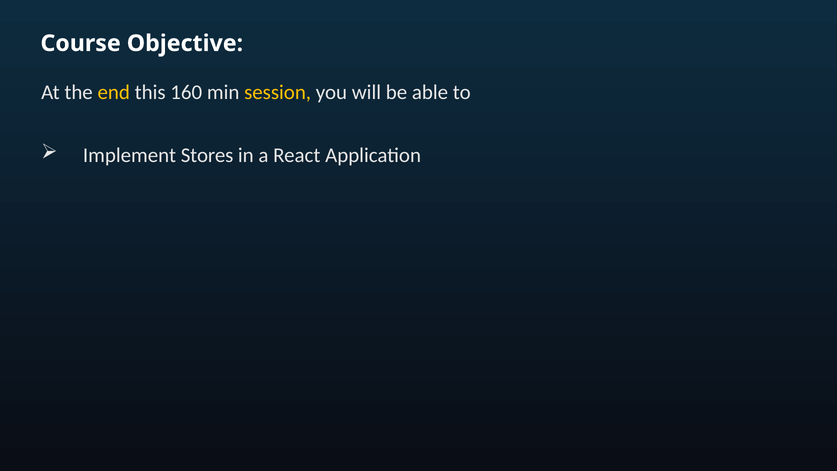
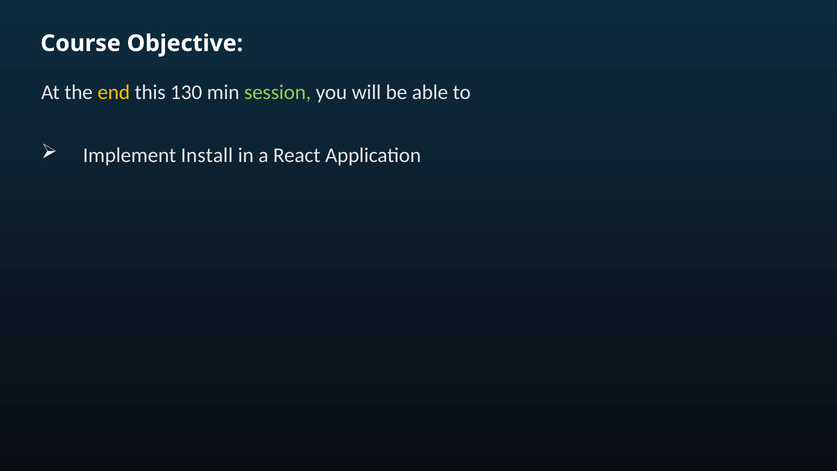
160: 160 -> 130
session colour: yellow -> light green
Stores: Stores -> Install
